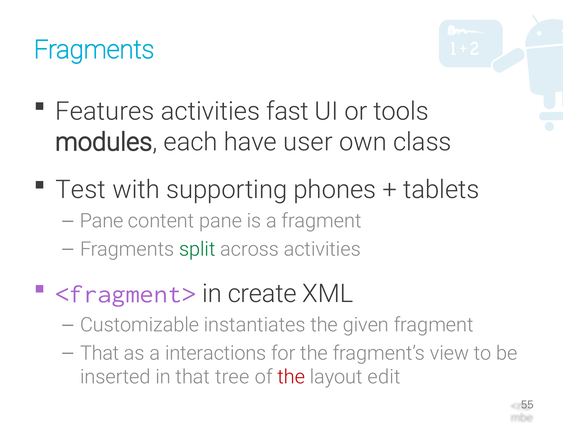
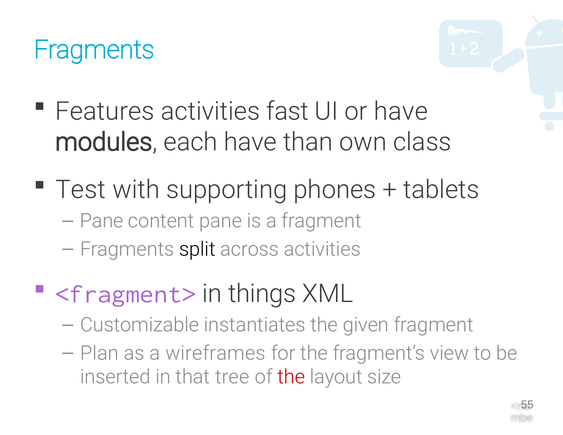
or tools: tools -> have
user: user -> than
split colour: green -> black
create: create -> things
That at (100, 353): That -> Plan
interactions: interactions -> wireframes
edit: edit -> size
